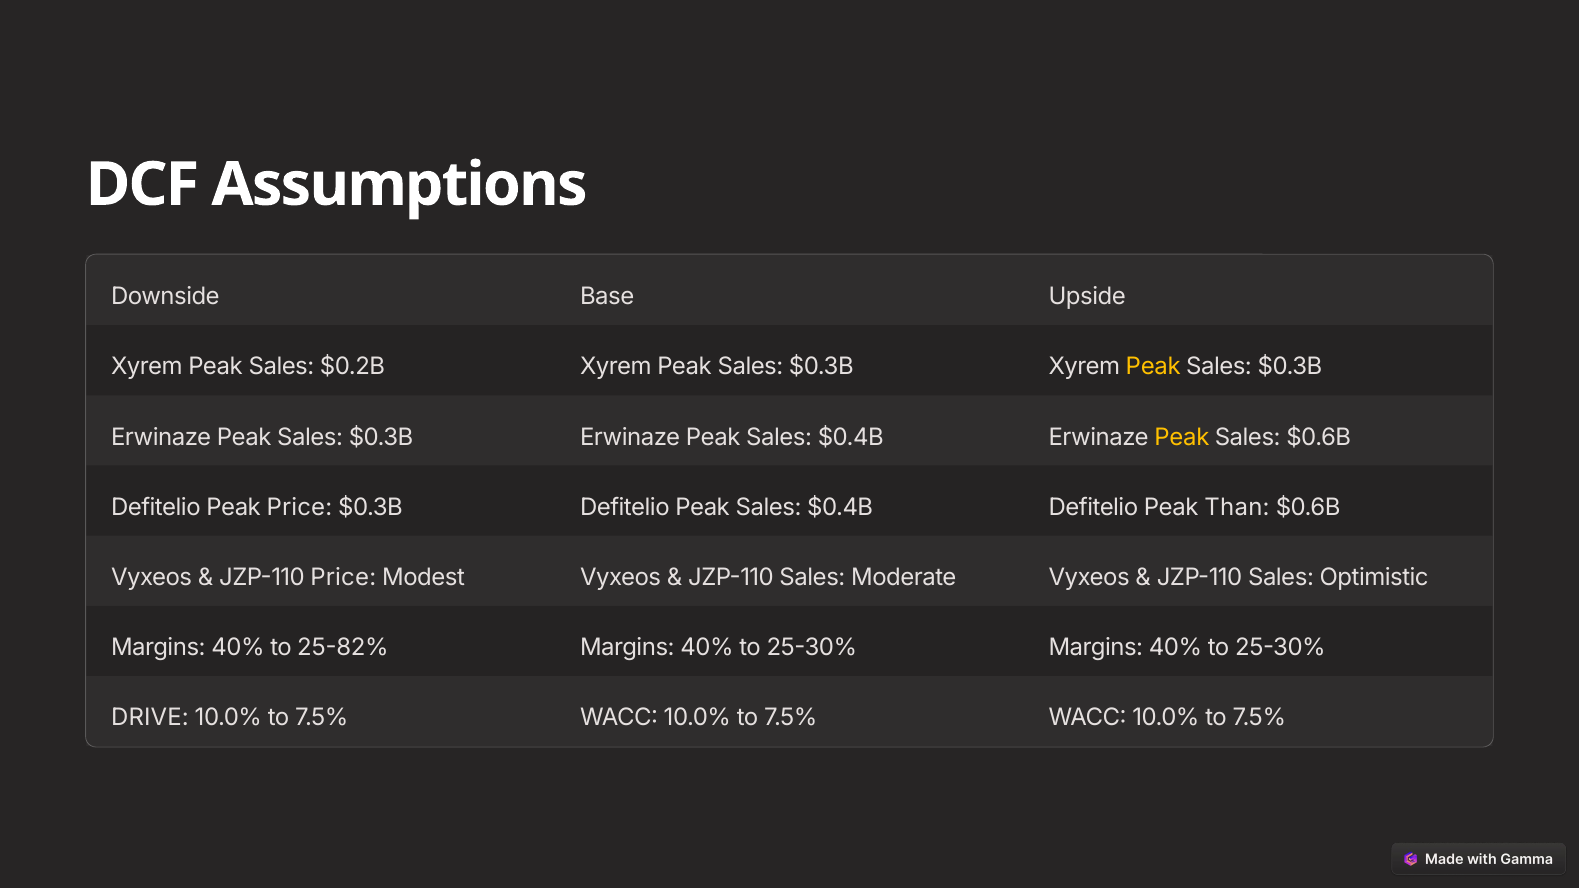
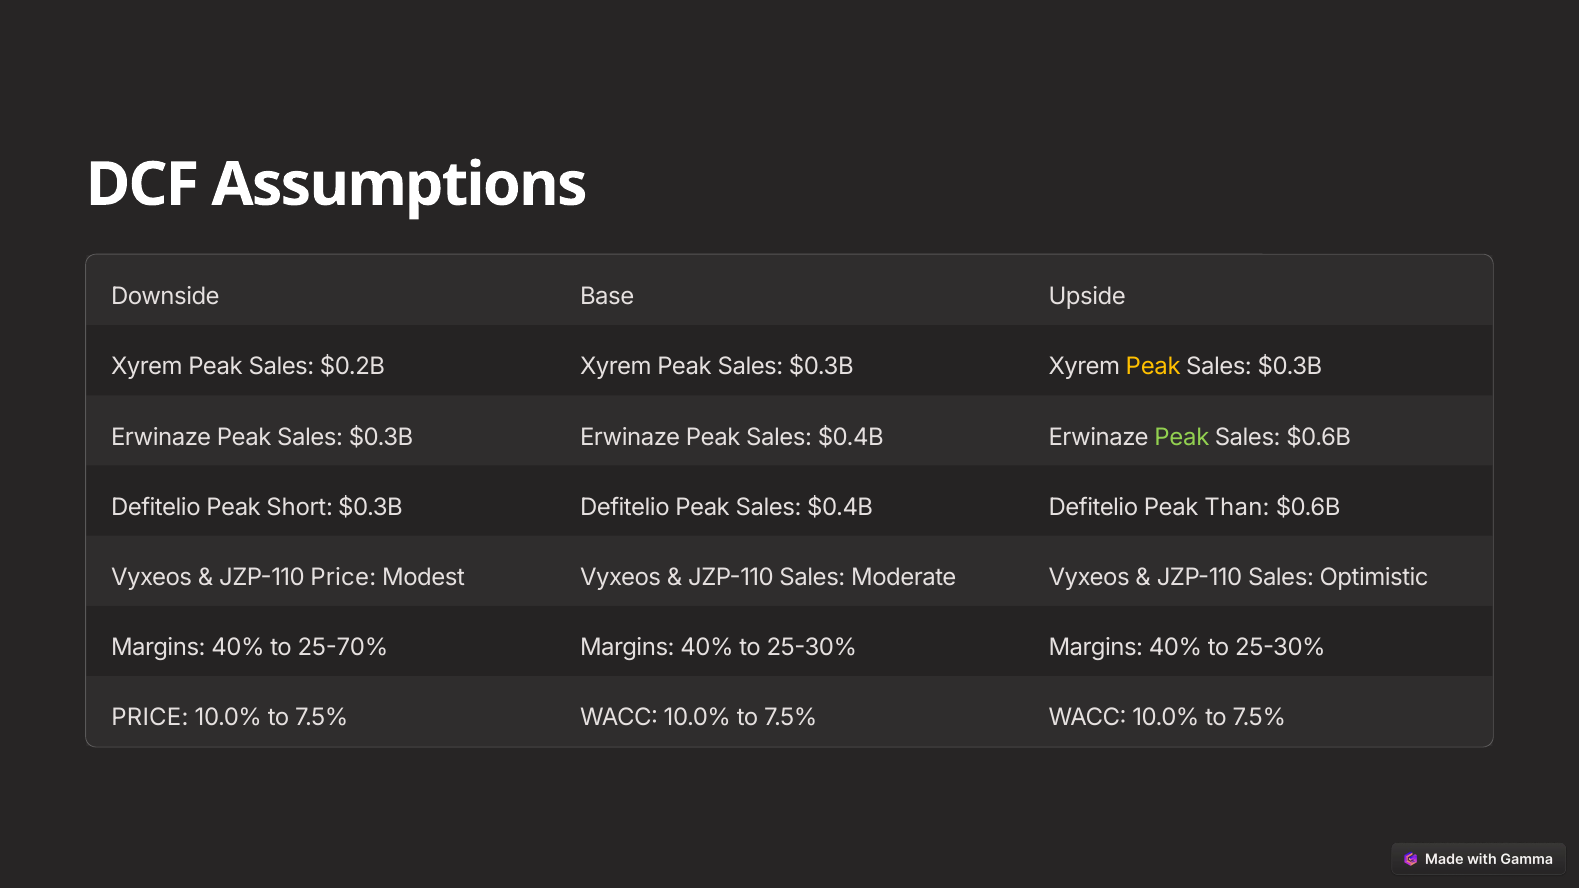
Peak at (1182, 437) colour: yellow -> light green
Peak Price: Price -> Short
25-82%: 25-82% -> 25-70%
DRIVE at (150, 718): DRIVE -> PRICE
